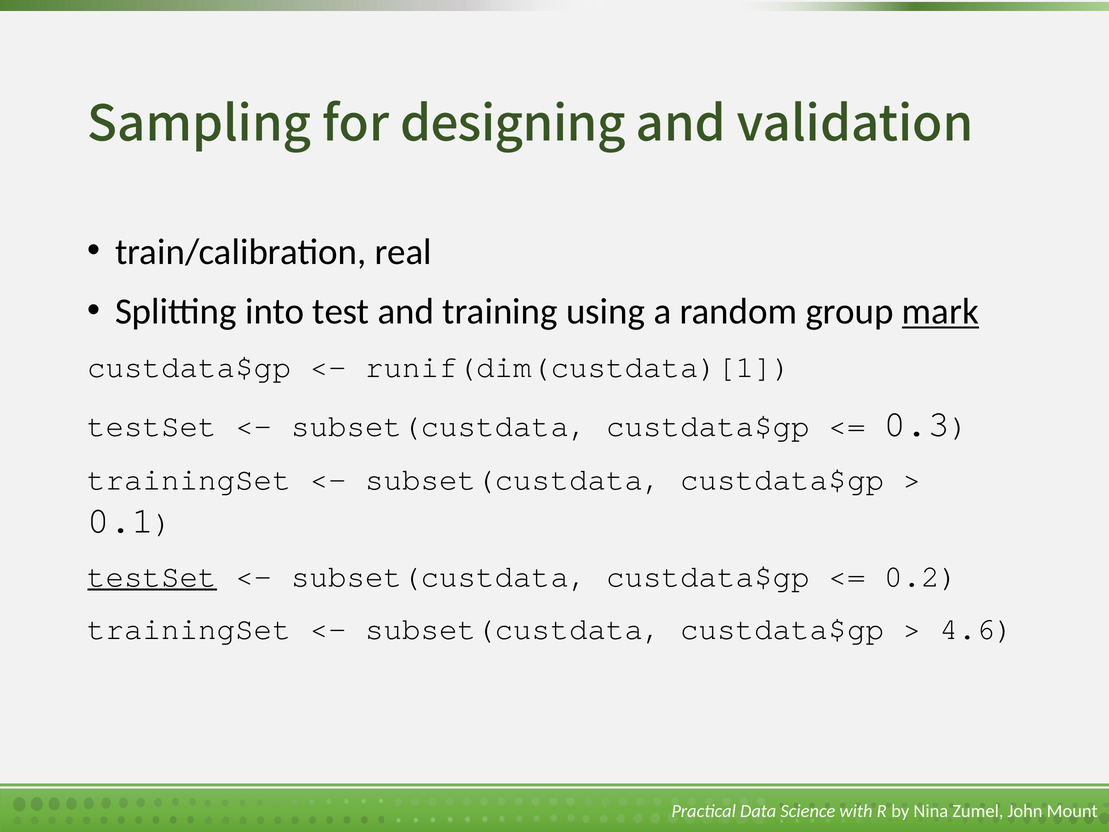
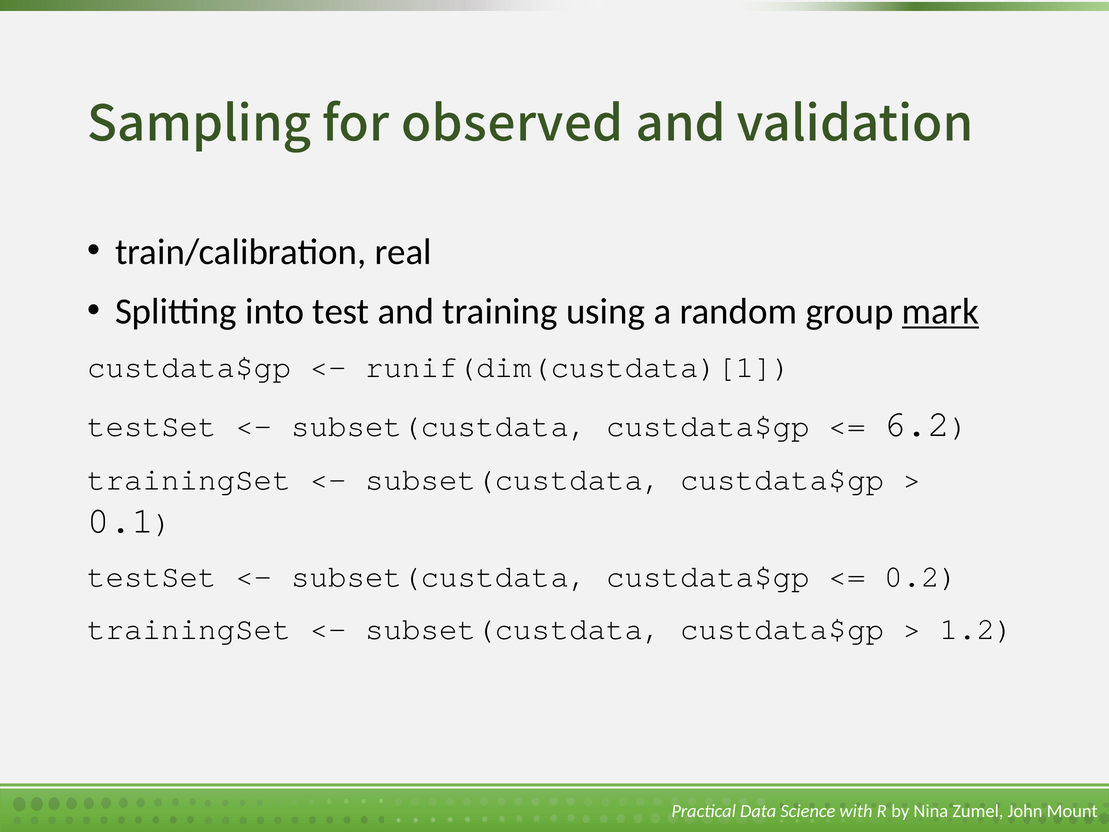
designing: designing -> observed
0.3: 0.3 -> 6.2
testSet at (152, 576) underline: present -> none
4.6: 4.6 -> 1.2
